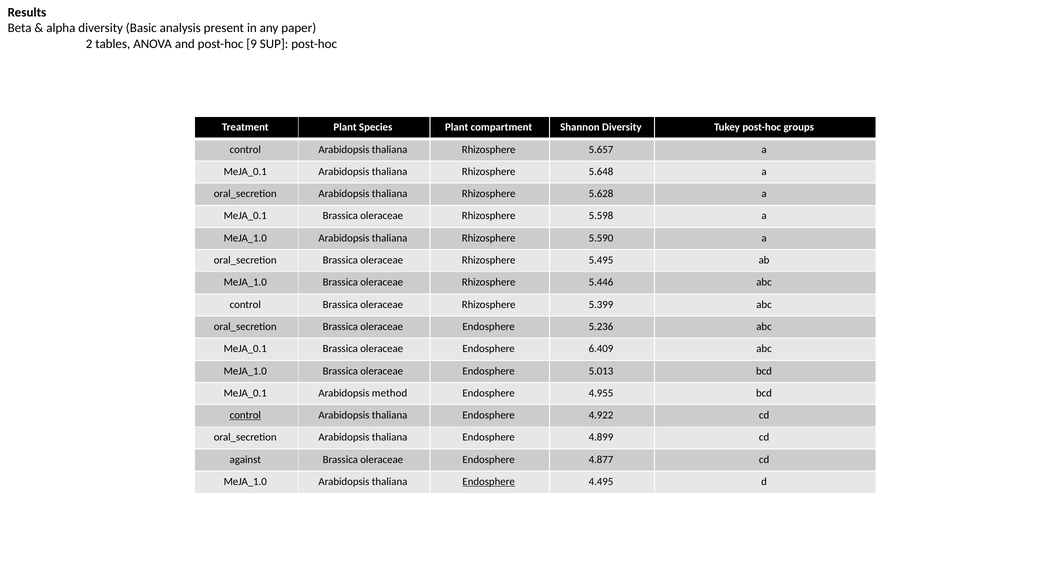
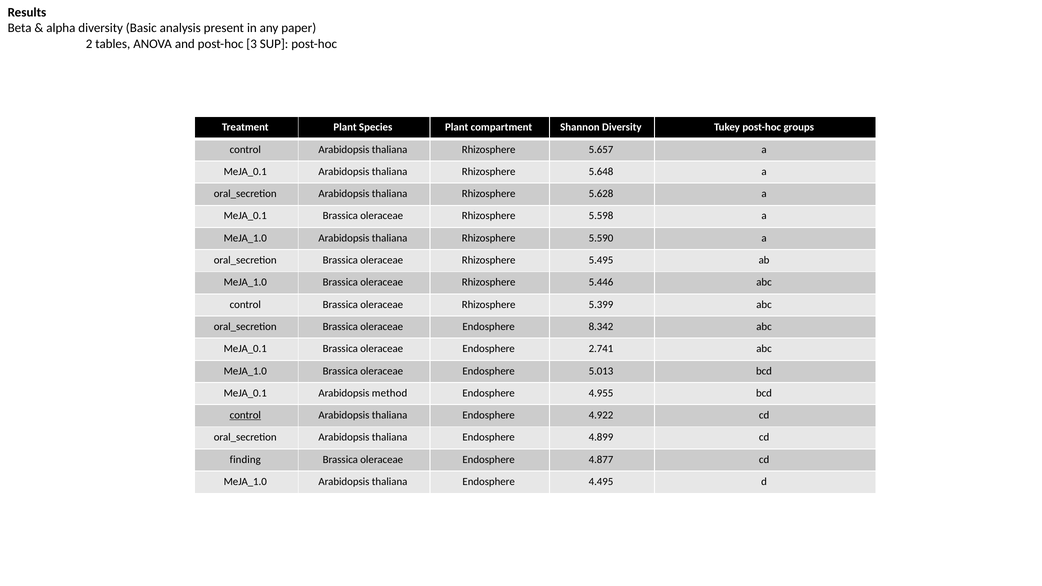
9: 9 -> 3
5.236: 5.236 -> 8.342
6.409: 6.409 -> 2.741
against: against -> finding
Endosphere at (489, 482) underline: present -> none
